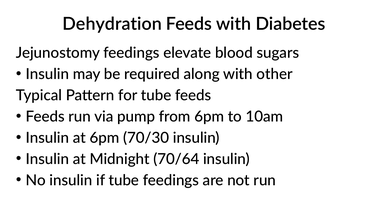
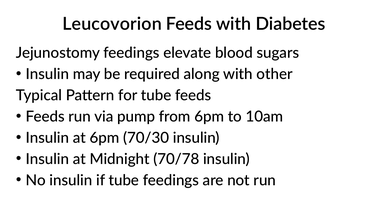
Dehydration: Dehydration -> Leucovorion
70/64: 70/64 -> 70/78
